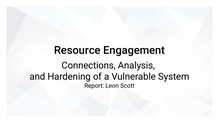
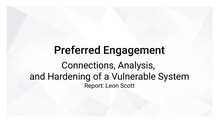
Resource: Resource -> Preferred
